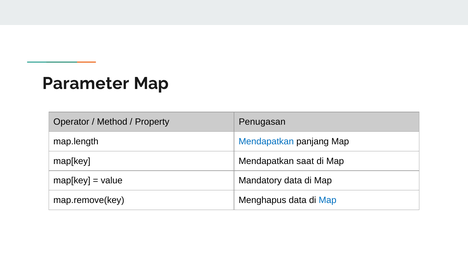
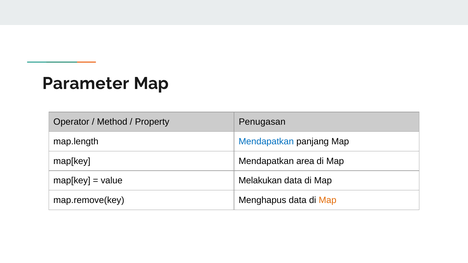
saat: saat -> area
Mandatory: Mandatory -> Melakukan
Map at (328, 200) colour: blue -> orange
